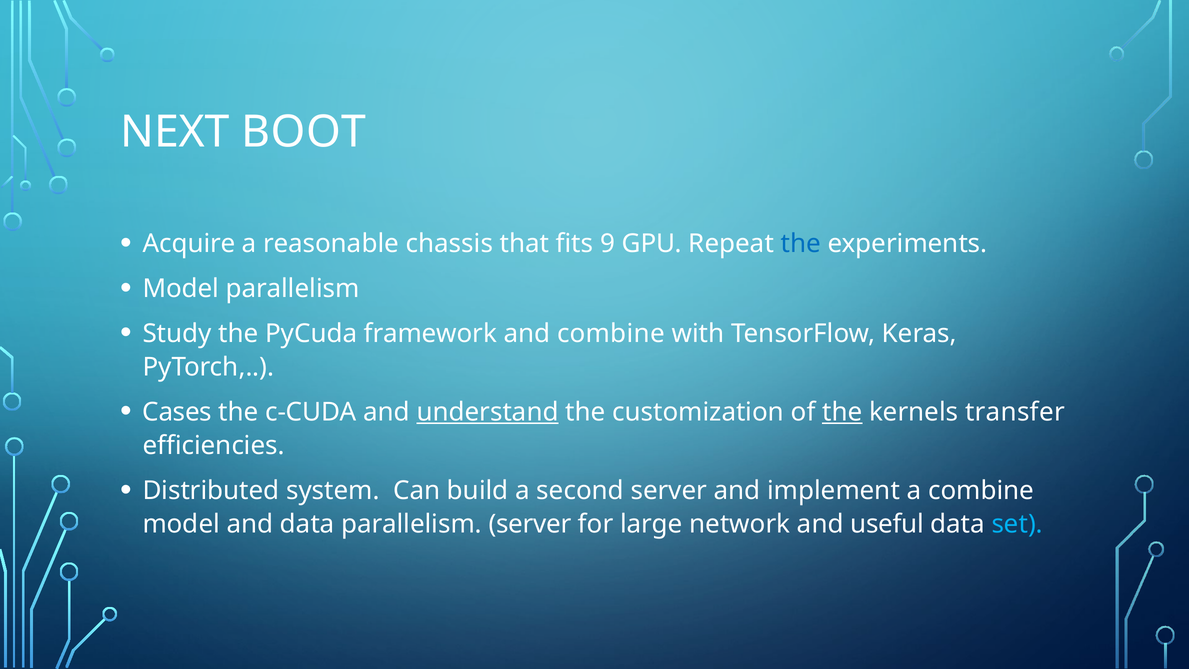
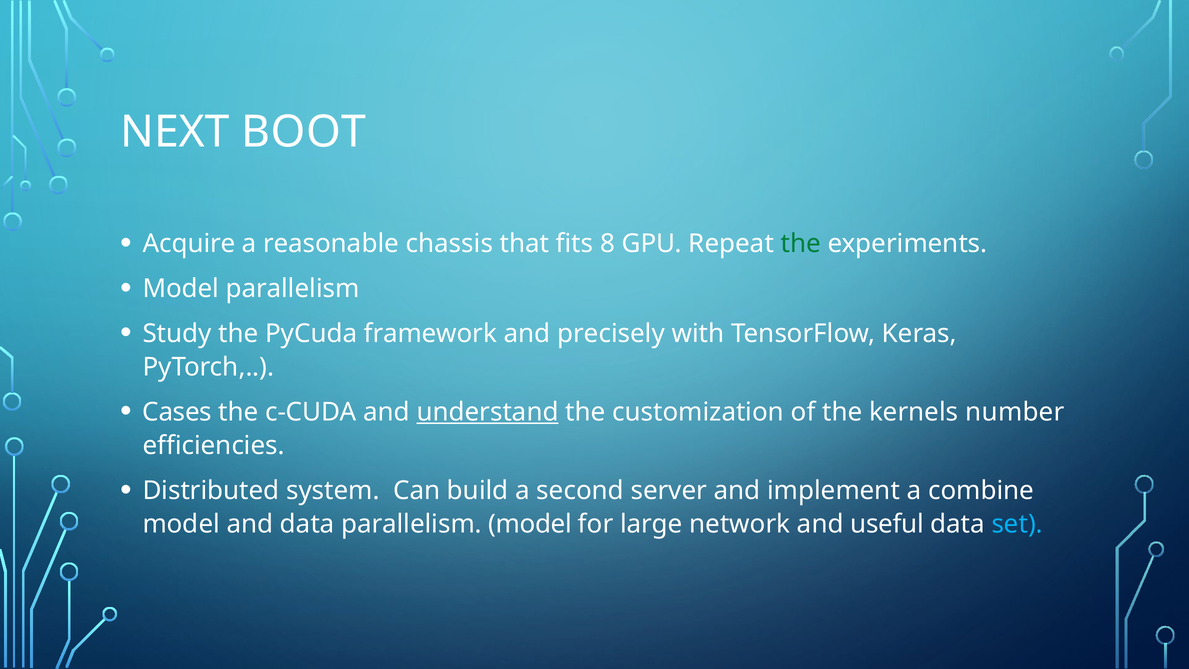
9: 9 -> 8
the at (801, 244) colour: blue -> green
and combine: combine -> precisely
the at (842, 412) underline: present -> none
transfer: transfer -> number
parallelism server: server -> model
